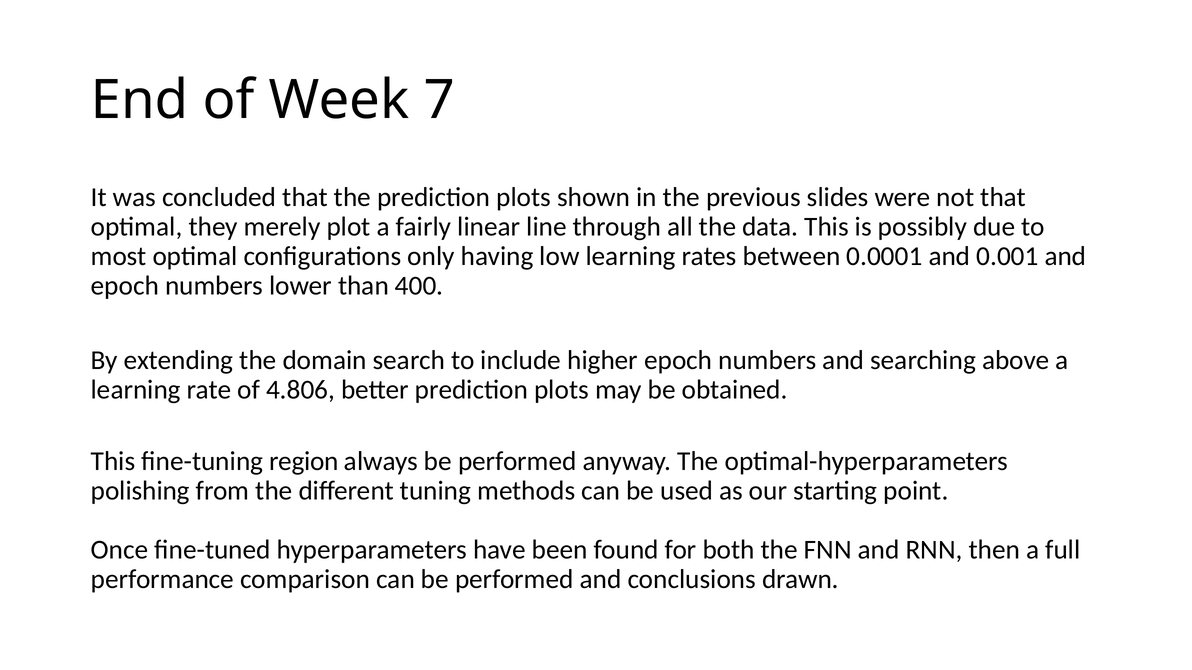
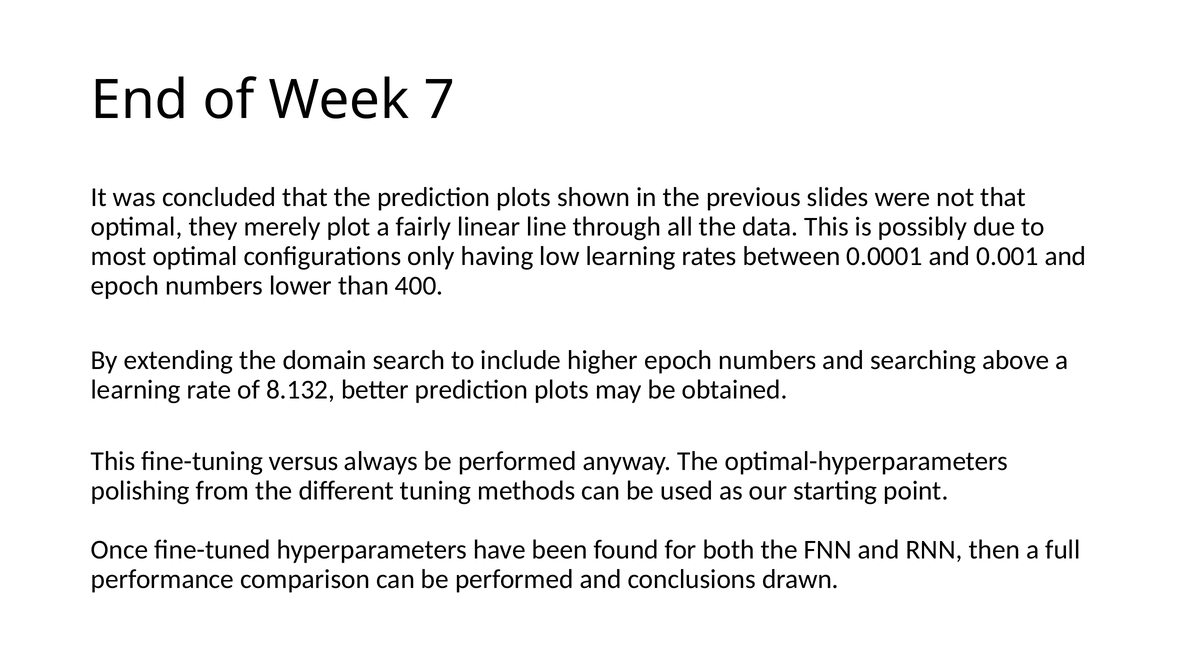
4.806: 4.806 -> 8.132
region: region -> versus
